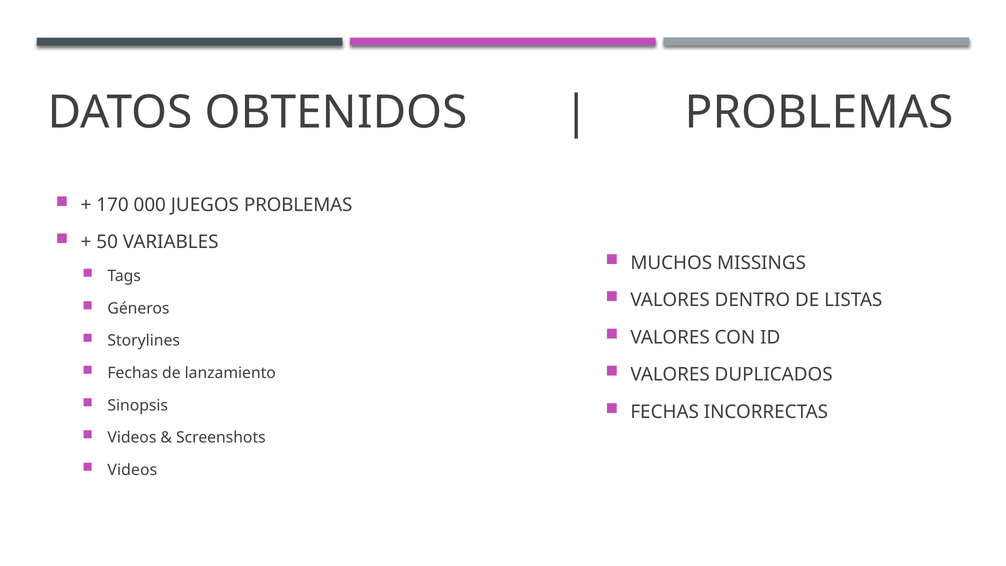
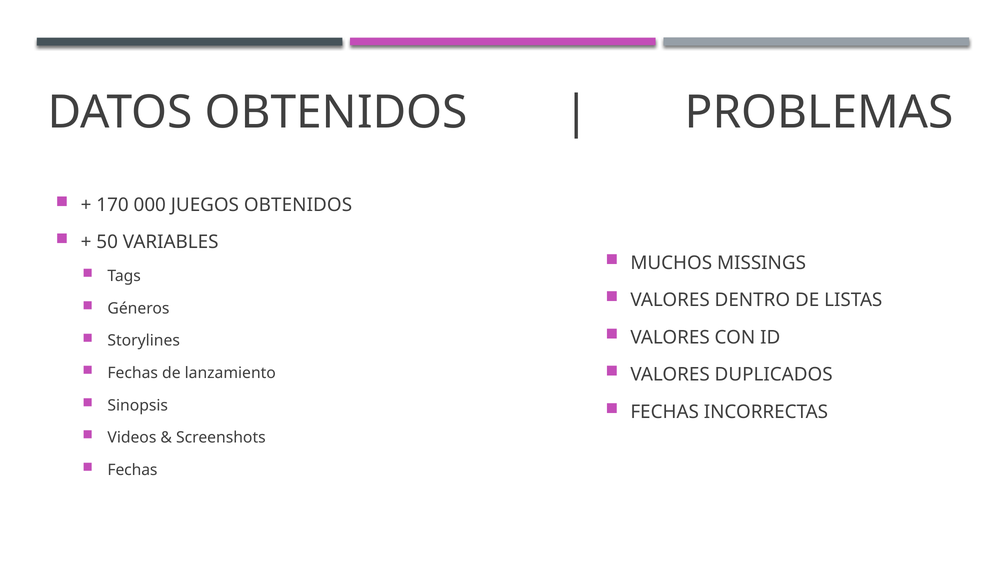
JUEGOS PROBLEMAS: PROBLEMAS -> OBTENIDOS
Videos at (132, 470): Videos -> Fechas
